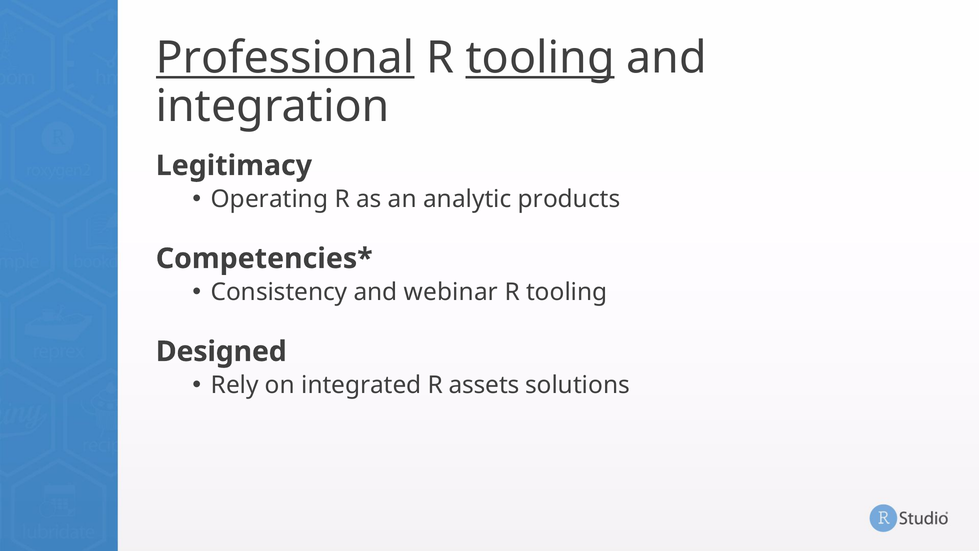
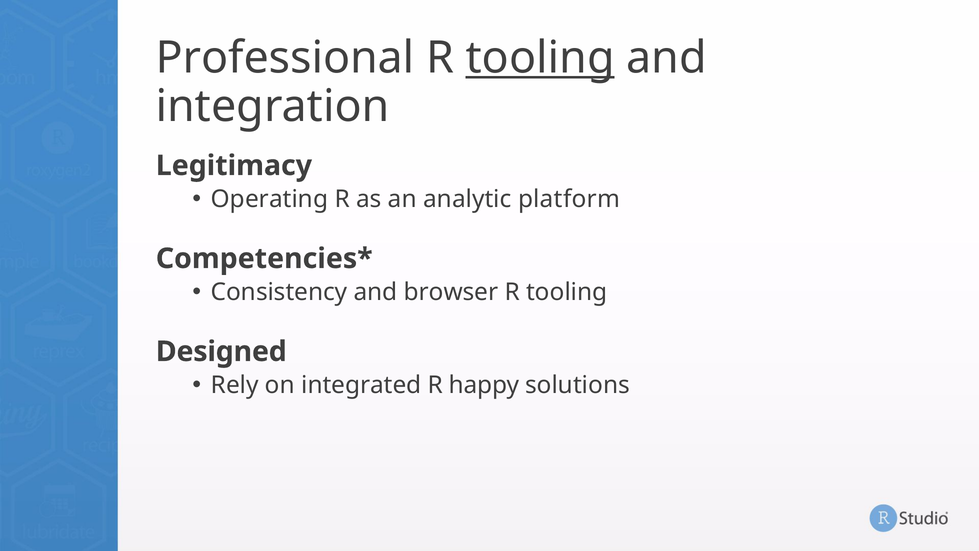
Professional underline: present -> none
products: products -> platform
webinar: webinar -> browser
assets: assets -> happy
